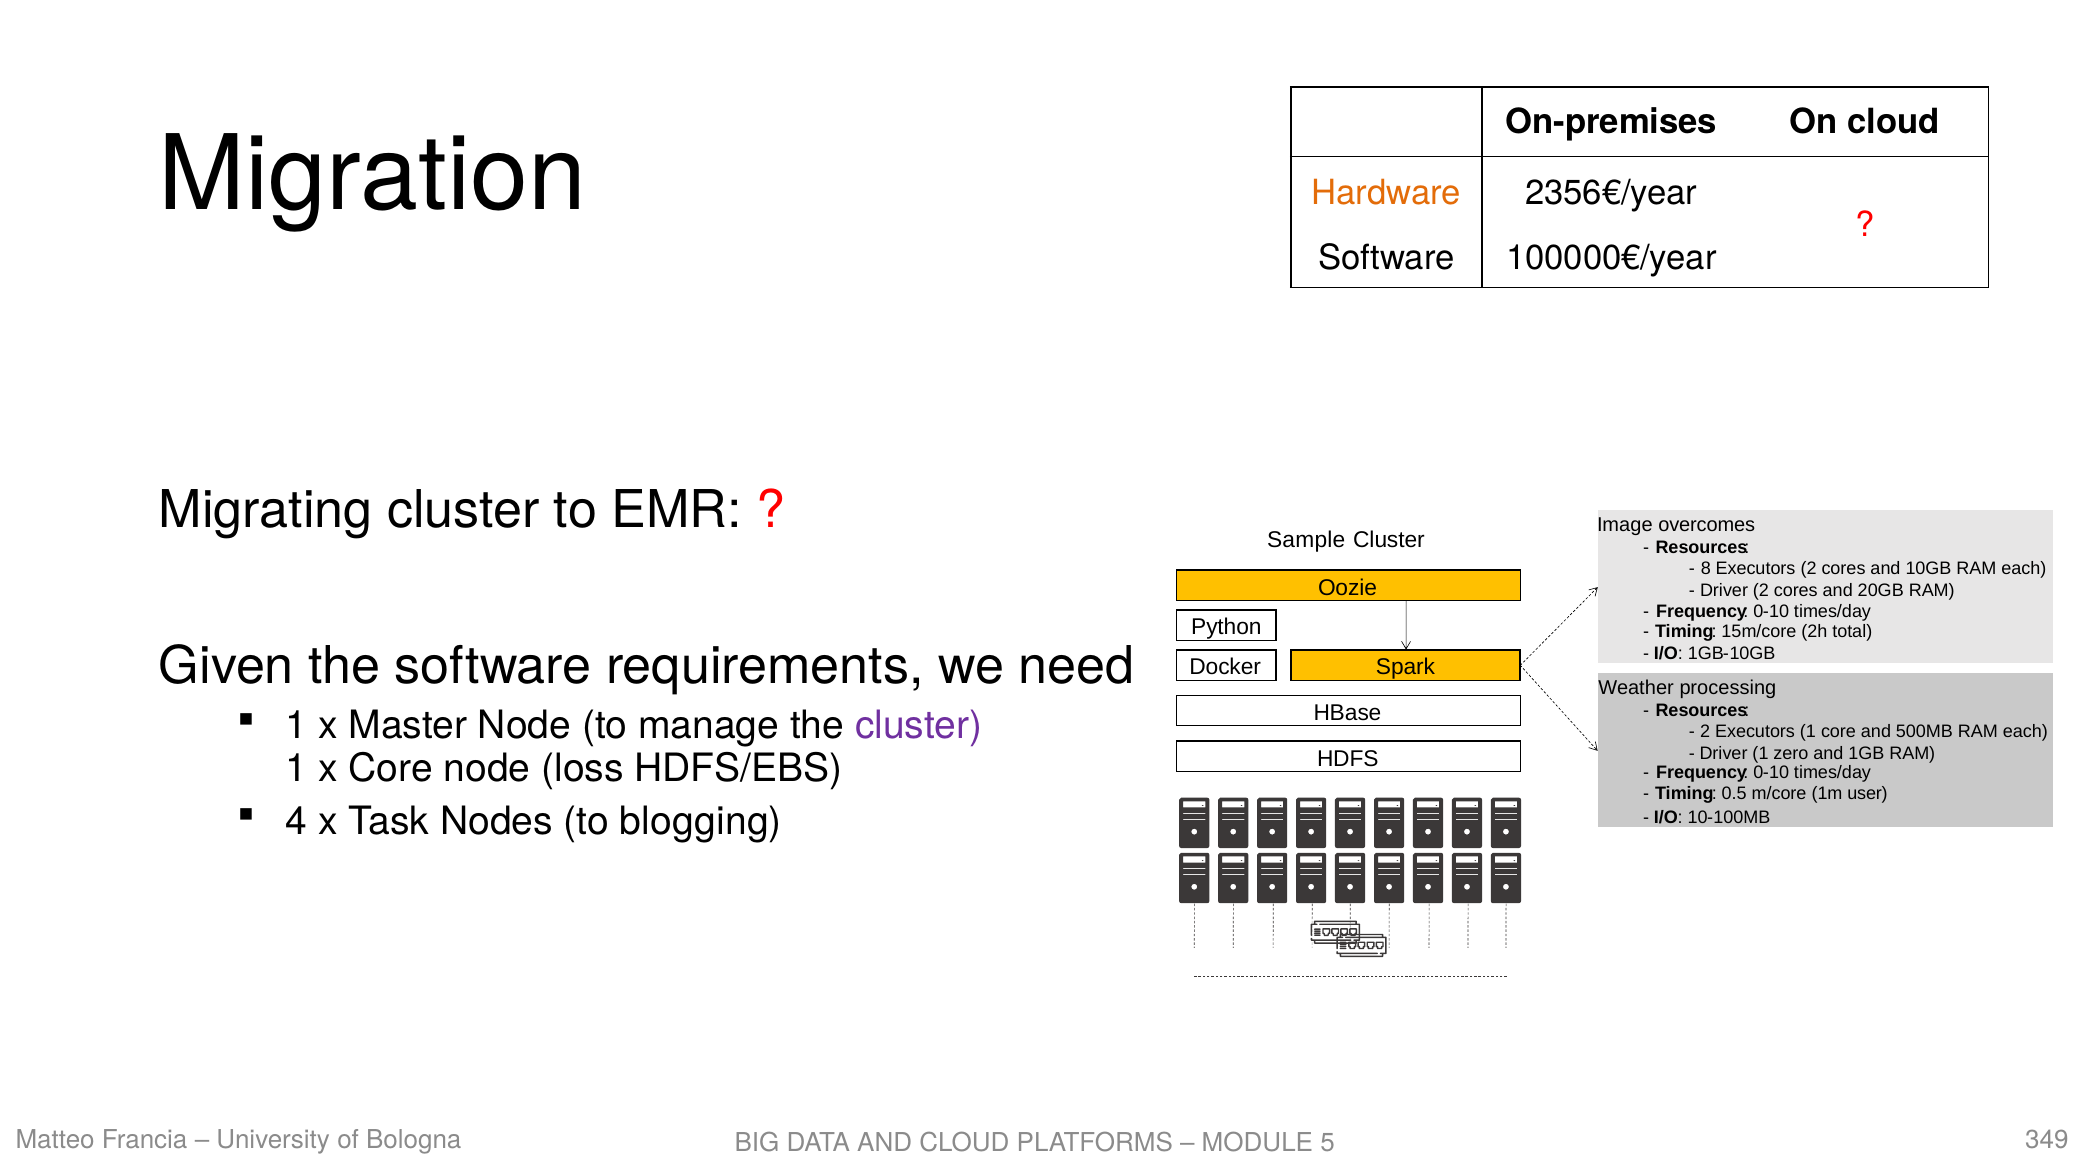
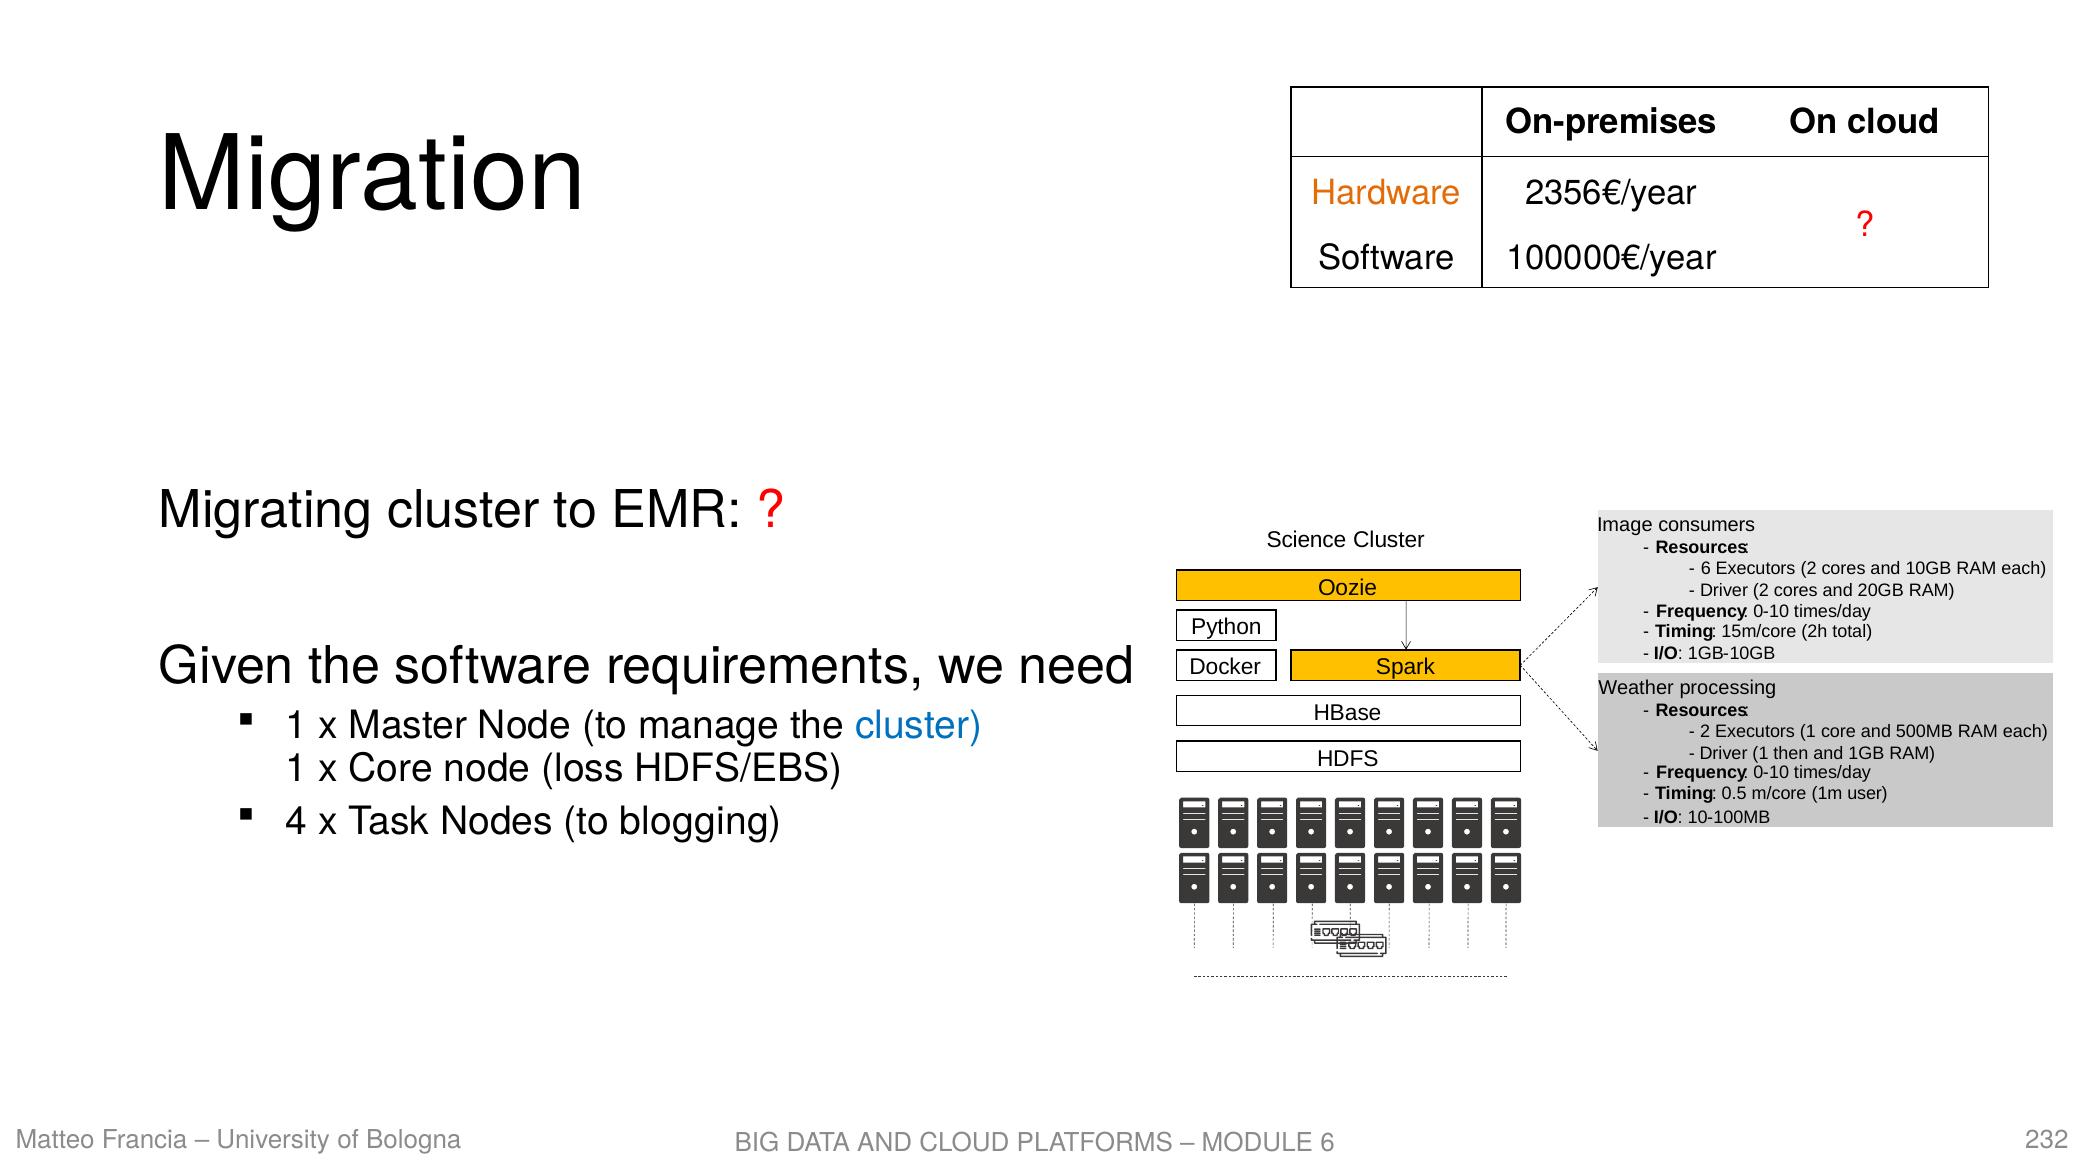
overcomes: overcomes -> consumers
Sample: Sample -> Science
8 at (1706, 568): 8 -> 6
cluster at (919, 726) colour: purple -> blue
zero: zero -> then
349: 349 -> 232
5 at (1328, 1143): 5 -> 6
